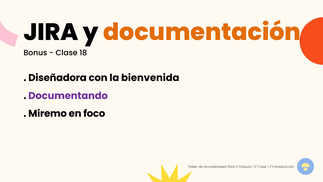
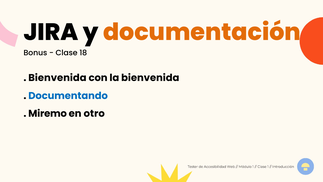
Diseñadora at (57, 78): Diseñadora -> Bienvenida
Documentando colour: purple -> blue
foco: foco -> otro
